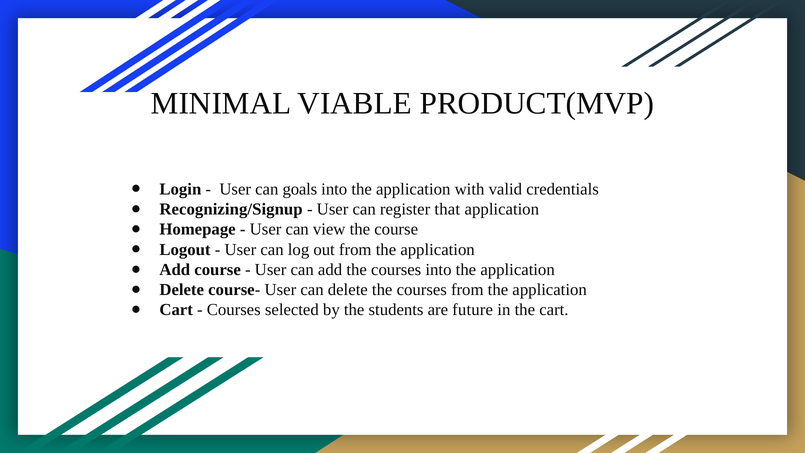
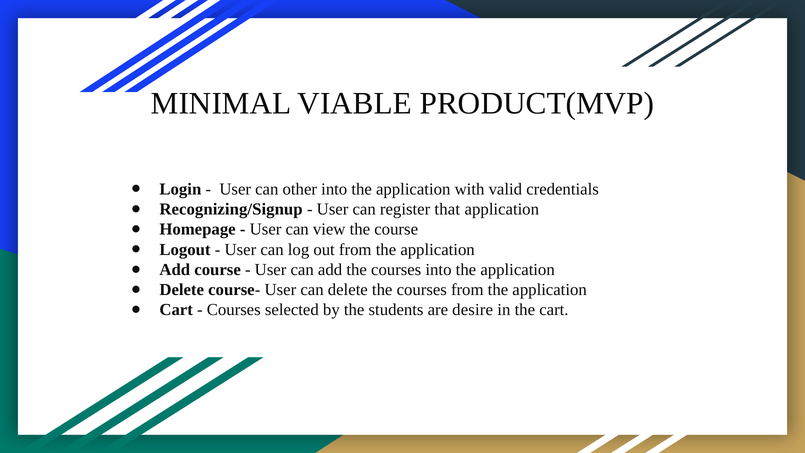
goals: goals -> other
future: future -> desire
